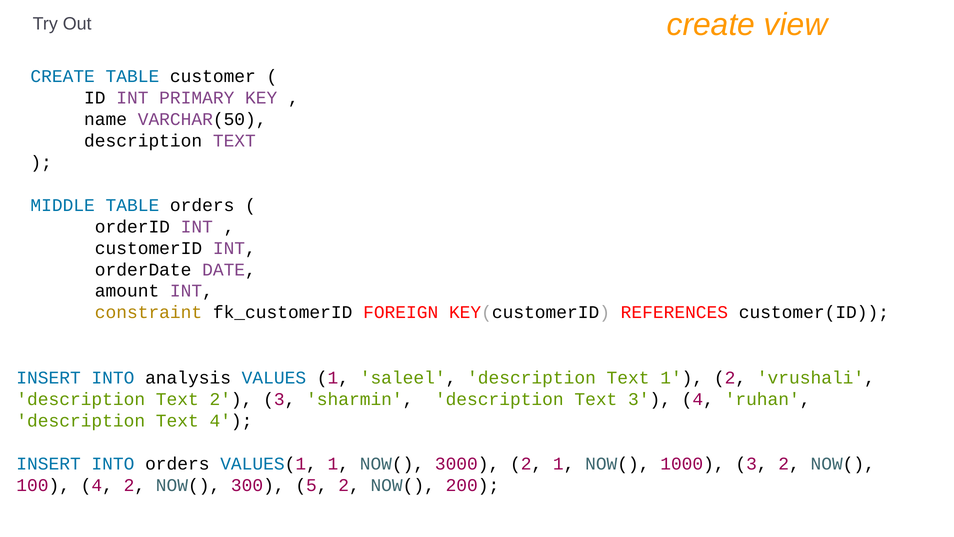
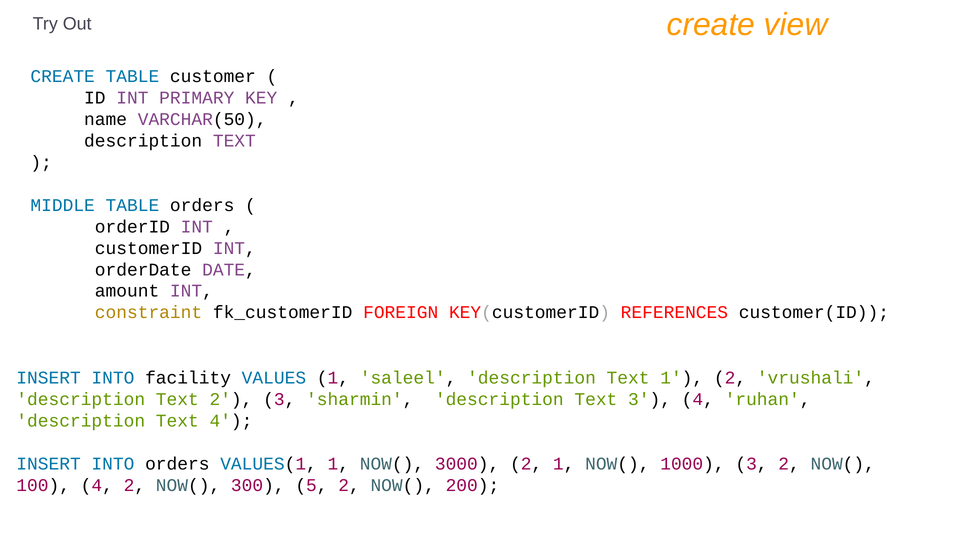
analysis: analysis -> facility
